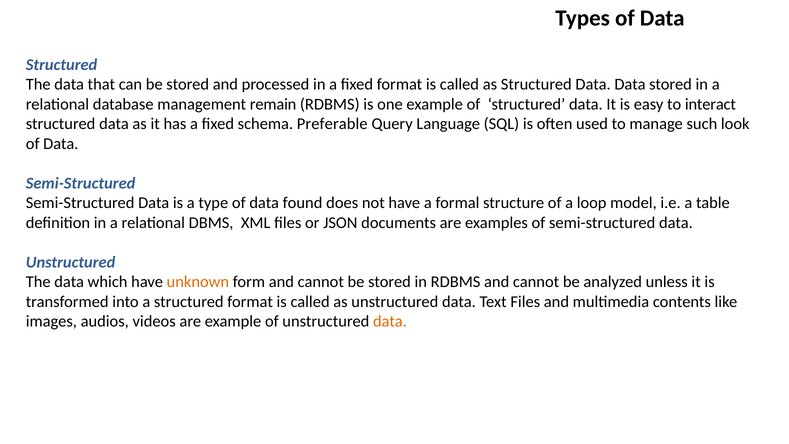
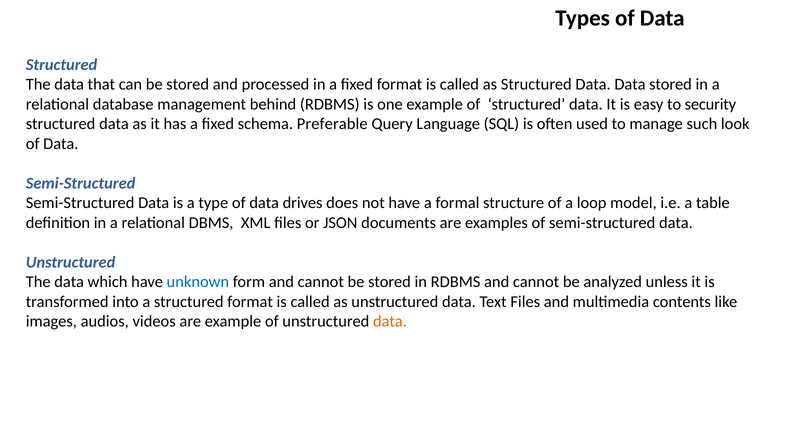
remain: remain -> behind
interact: interact -> security
found: found -> drives
unknown colour: orange -> blue
